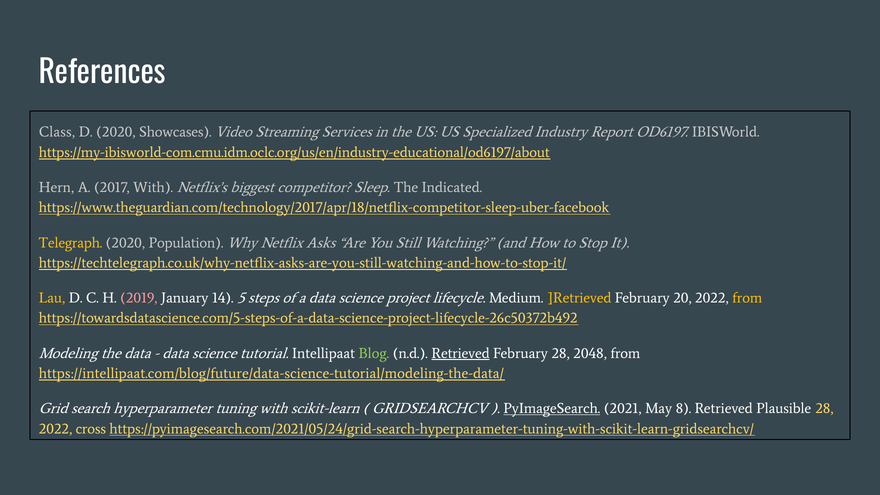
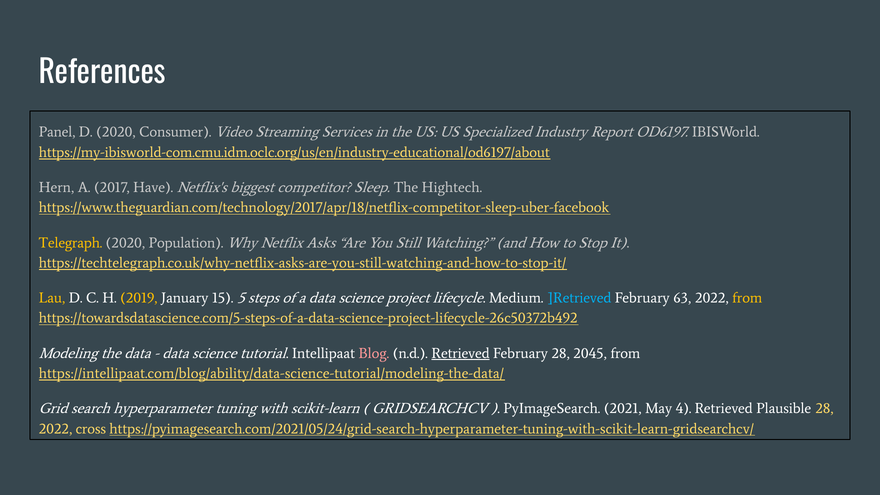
Class: Class -> Panel
Showcases: Showcases -> Consumer
2017 With: With -> Have
Indicated: Indicated -> Hightech
2019 colour: pink -> yellow
14: 14 -> 15
]Retrieved colour: yellow -> light blue
20: 20 -> 63
Blog colour: light green -> pink
2048: 2048 -> 2045
https://intellipaat.com/blog/future/data-science-tutorial/modeling-the-data/: https://intellipaat.com/blog/future/data-science-tutorial/modeling-the-data/ -> https://intellipaat.com/blog/ability/data-science-tutorial/modeling-the-data/
PyImageSearch underline: present -> none
8: 8 -> 4
